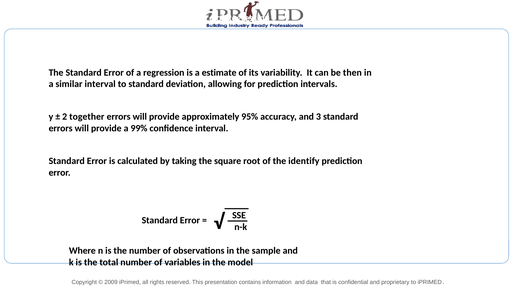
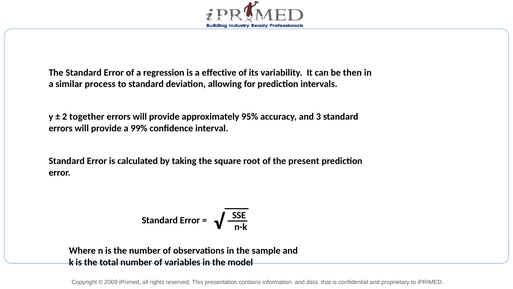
estimate: estimate -> effective
similar interval: interval -> process
identify: identify -> present
